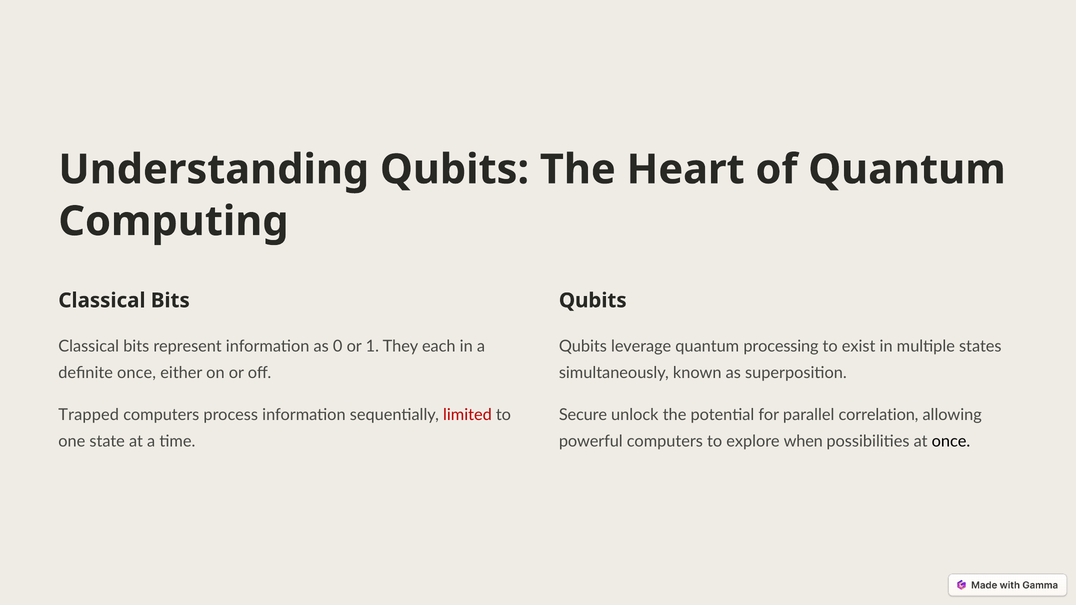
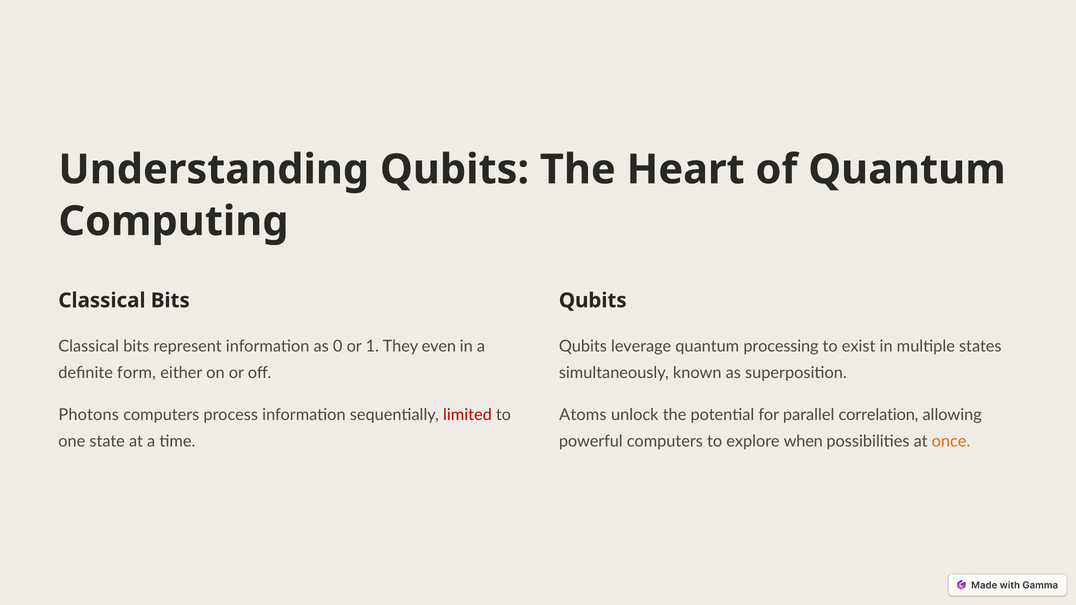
each: each -> even
definite once: once -> form
Trapped: Trapped -> Photons
Secure: Secure -> Atoms
once at (951, 442) colour: black -> orange
